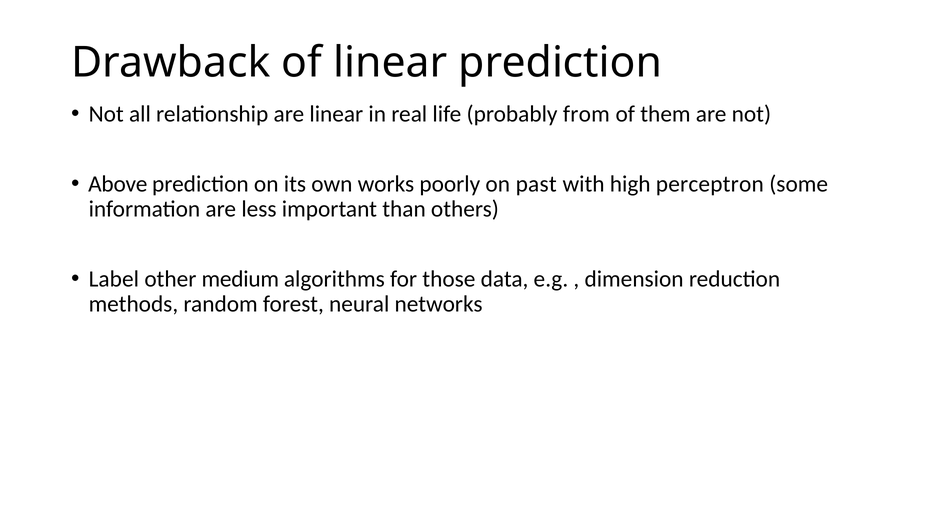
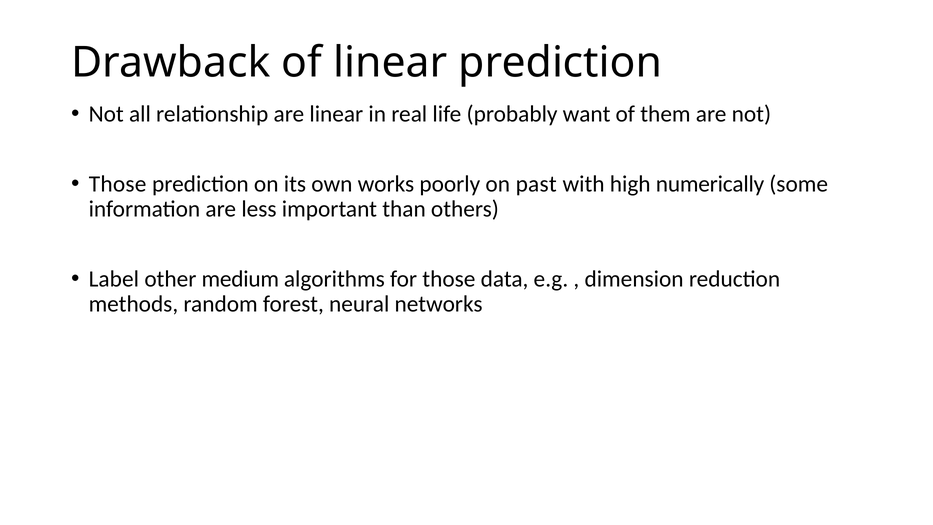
from: from -> want
Above at (118, 184): Above -> Those
perceptron: perceptron -> numerically
